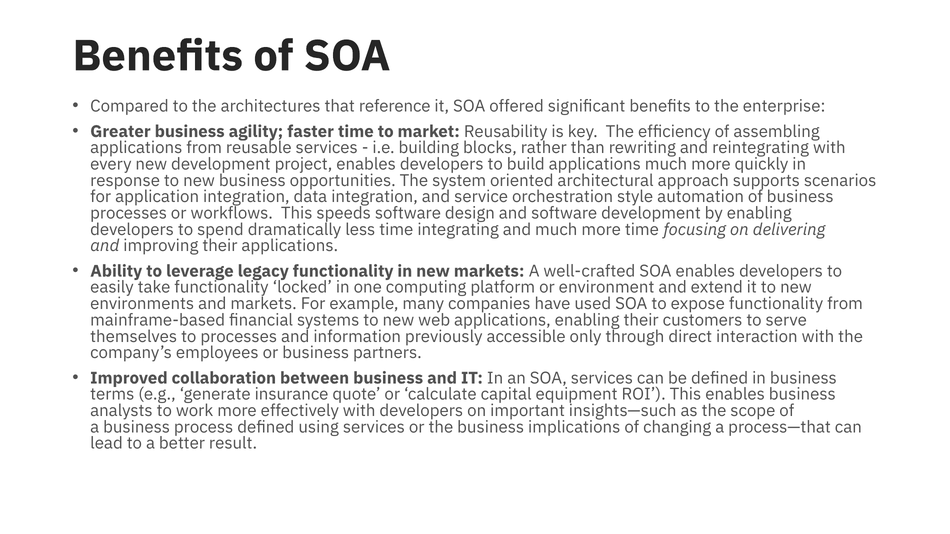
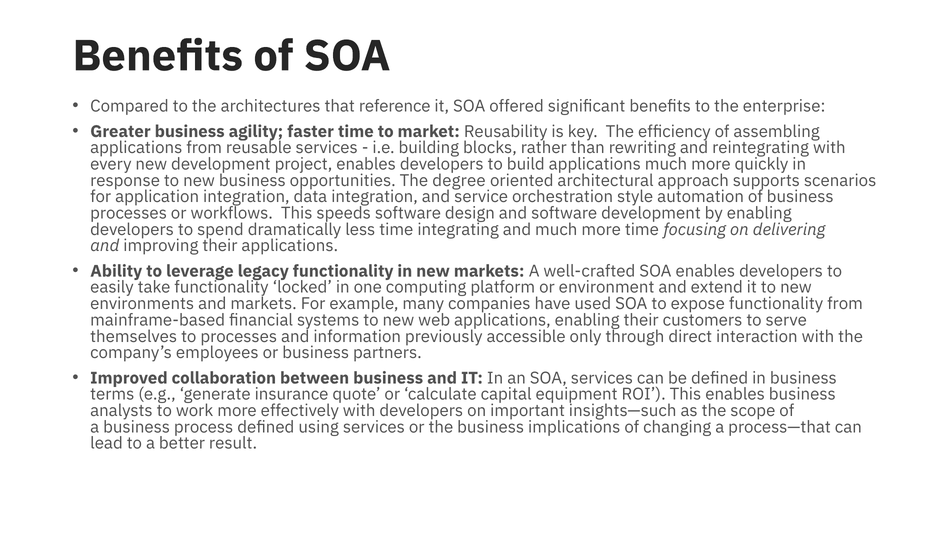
system: system -> degree
